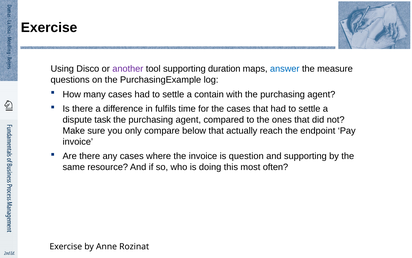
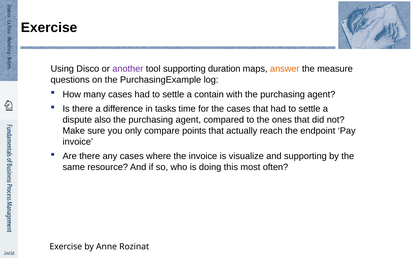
answer colour: blue -> orange
fulfils: fulfils -> tasks
task: task -> also
below: below -> points
question: question -> visualize
